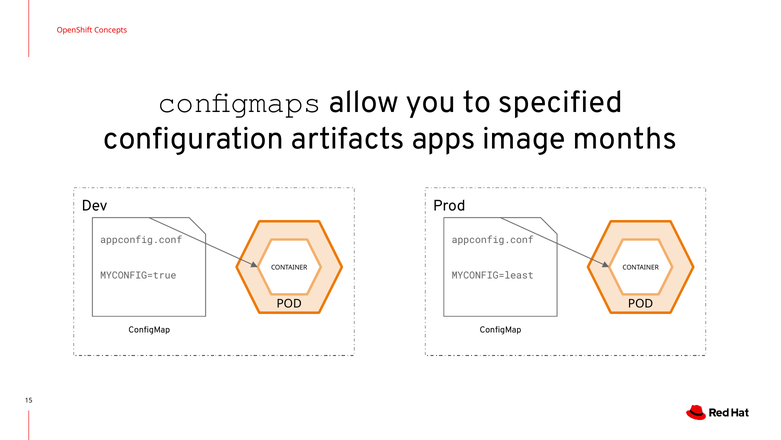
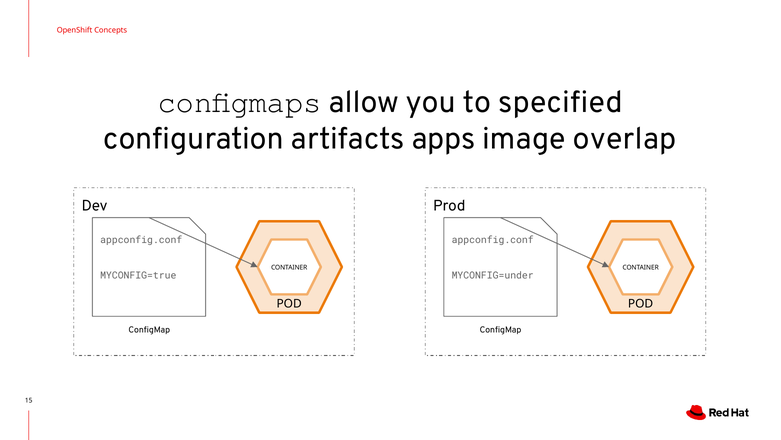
months: months -> overlap
MYCONFIG=least: MYCONFIG=least -> MYCONFIG=under
